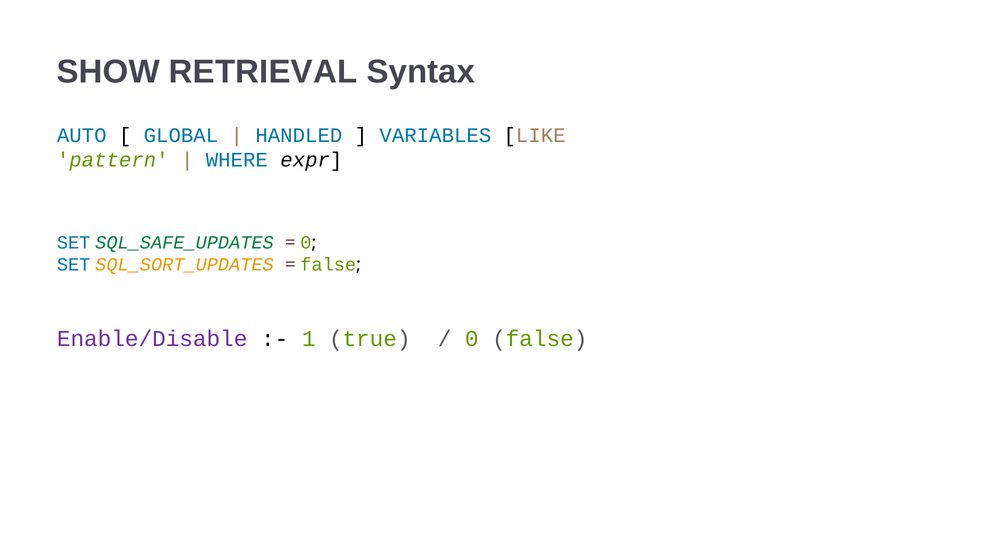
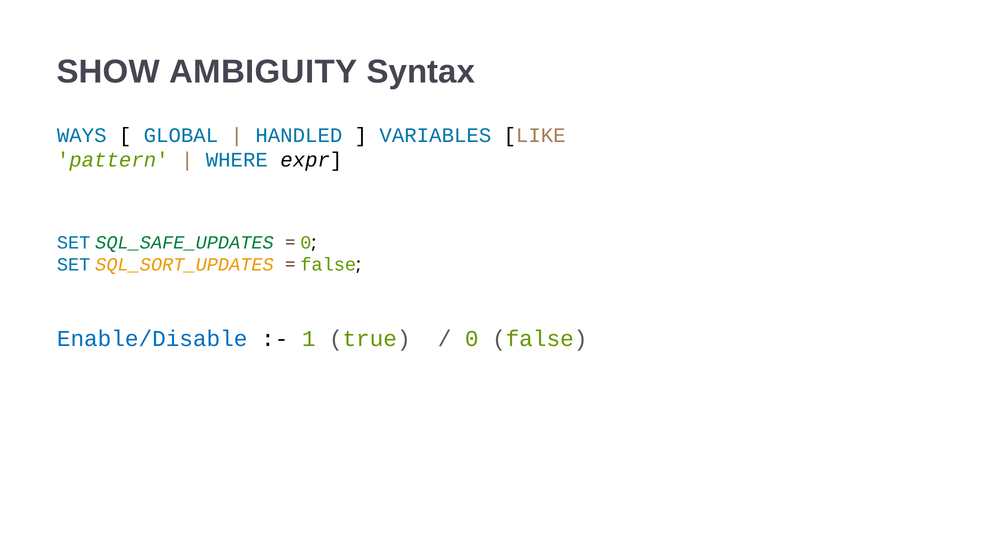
RETRIEVAL: RETRIEVAL -> AMBIGUITY
AUTO: AUTO -> WAYS
Enable/Disable colour: purple -> blue
